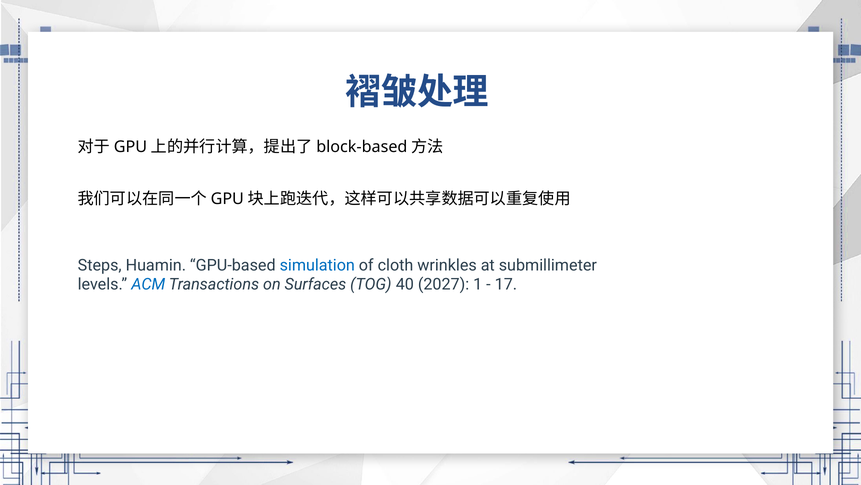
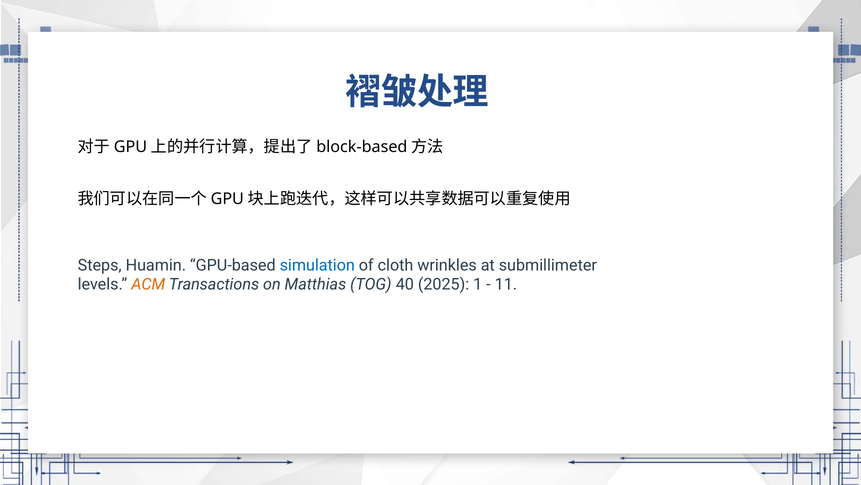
ACM colour: blue -> orange
Surfaces: Surfaces -> Matthias
2027: 2027 -> 2025
17: 17 -> 11
